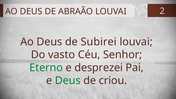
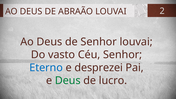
de Subirei: Subirei -> Senhor
Eterno colour: green -> blue
criou: criou -> lucro
